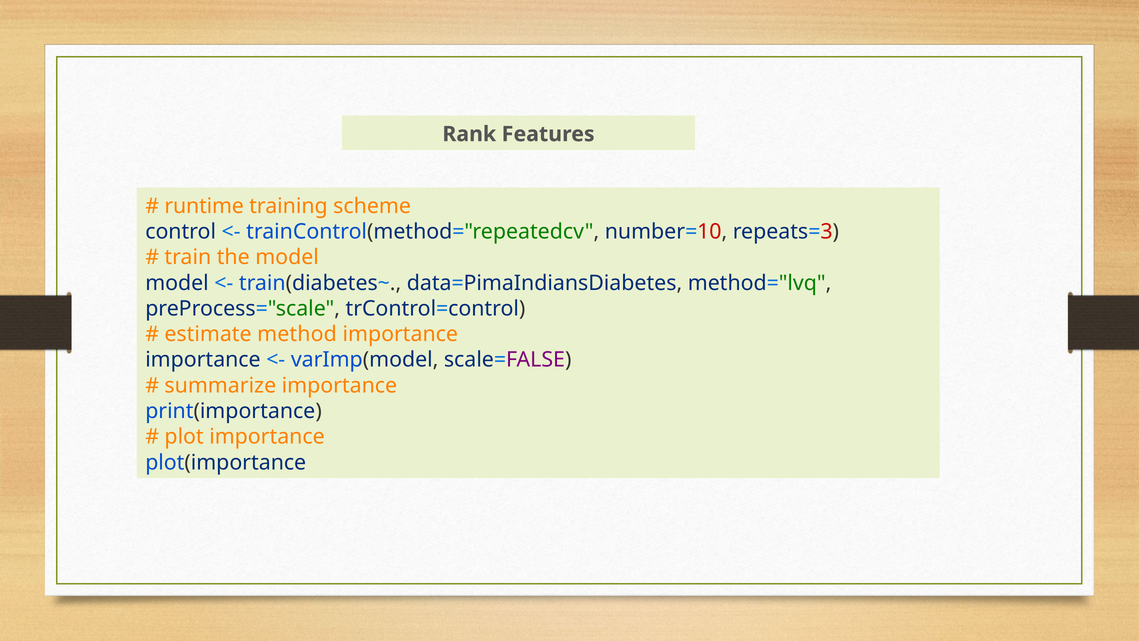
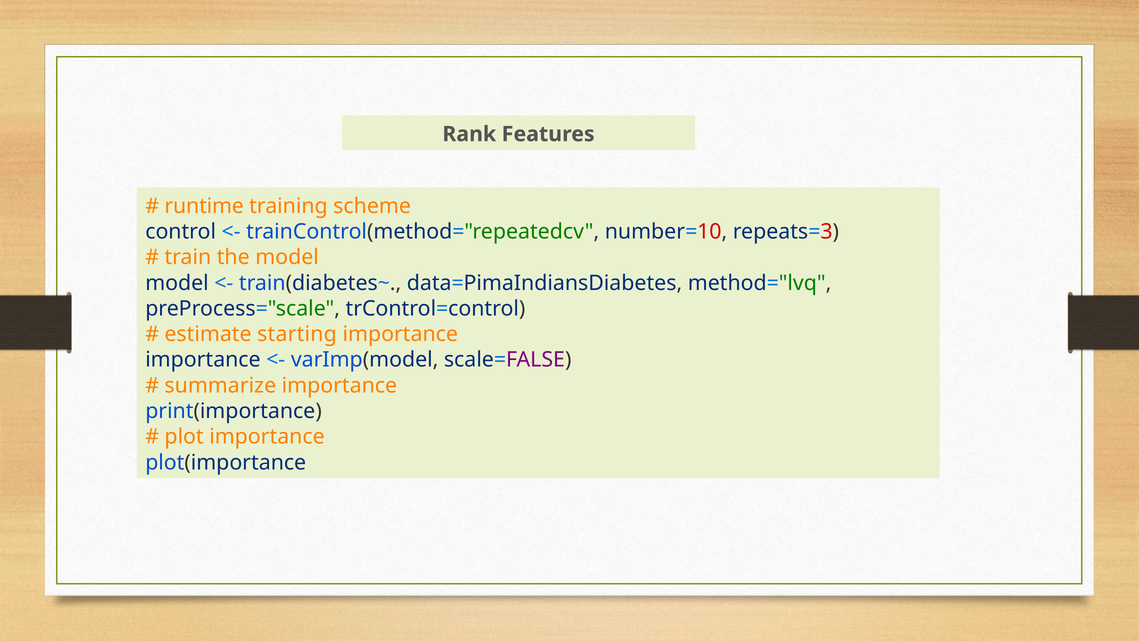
method: method -> starting
